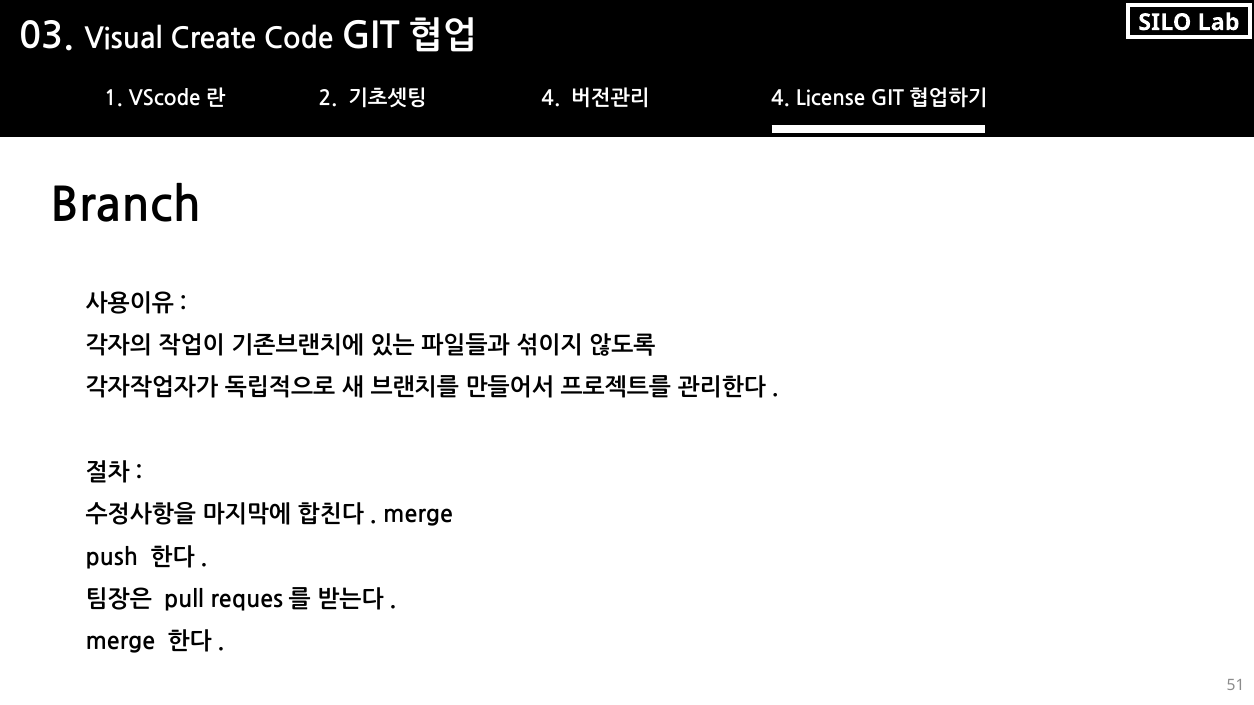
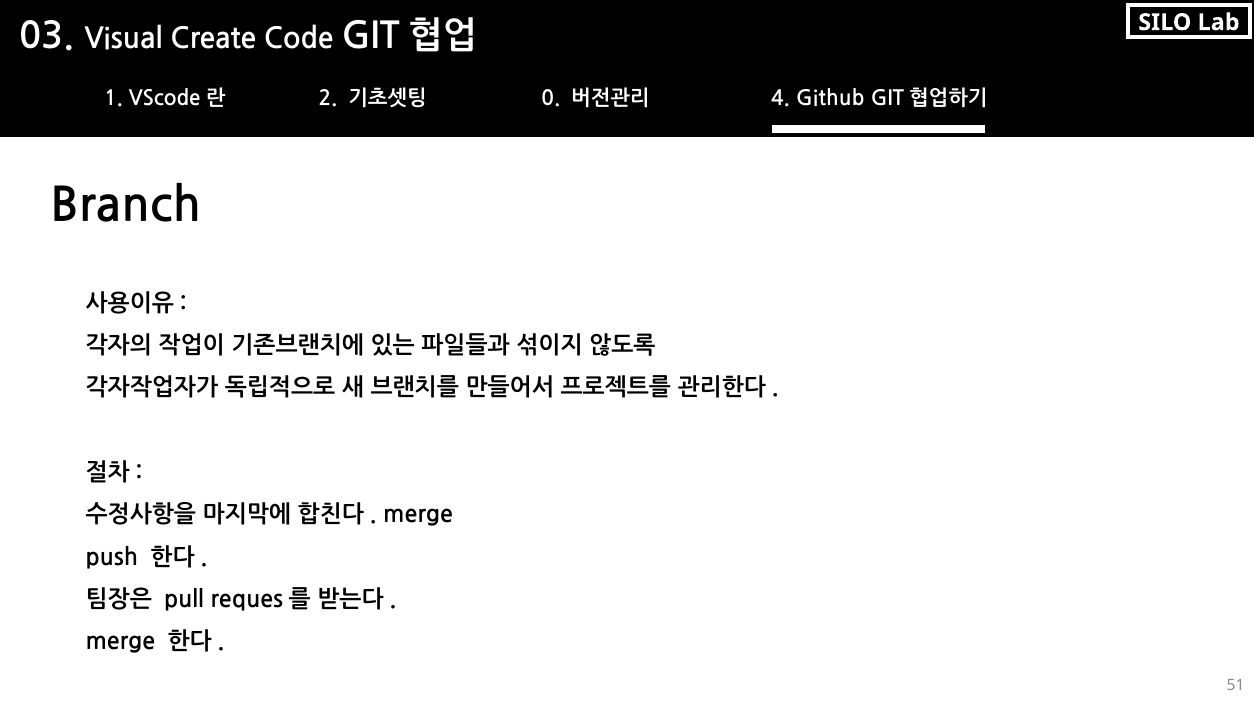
License: License -> Github
4 at (551, 98): 4 -> 0
